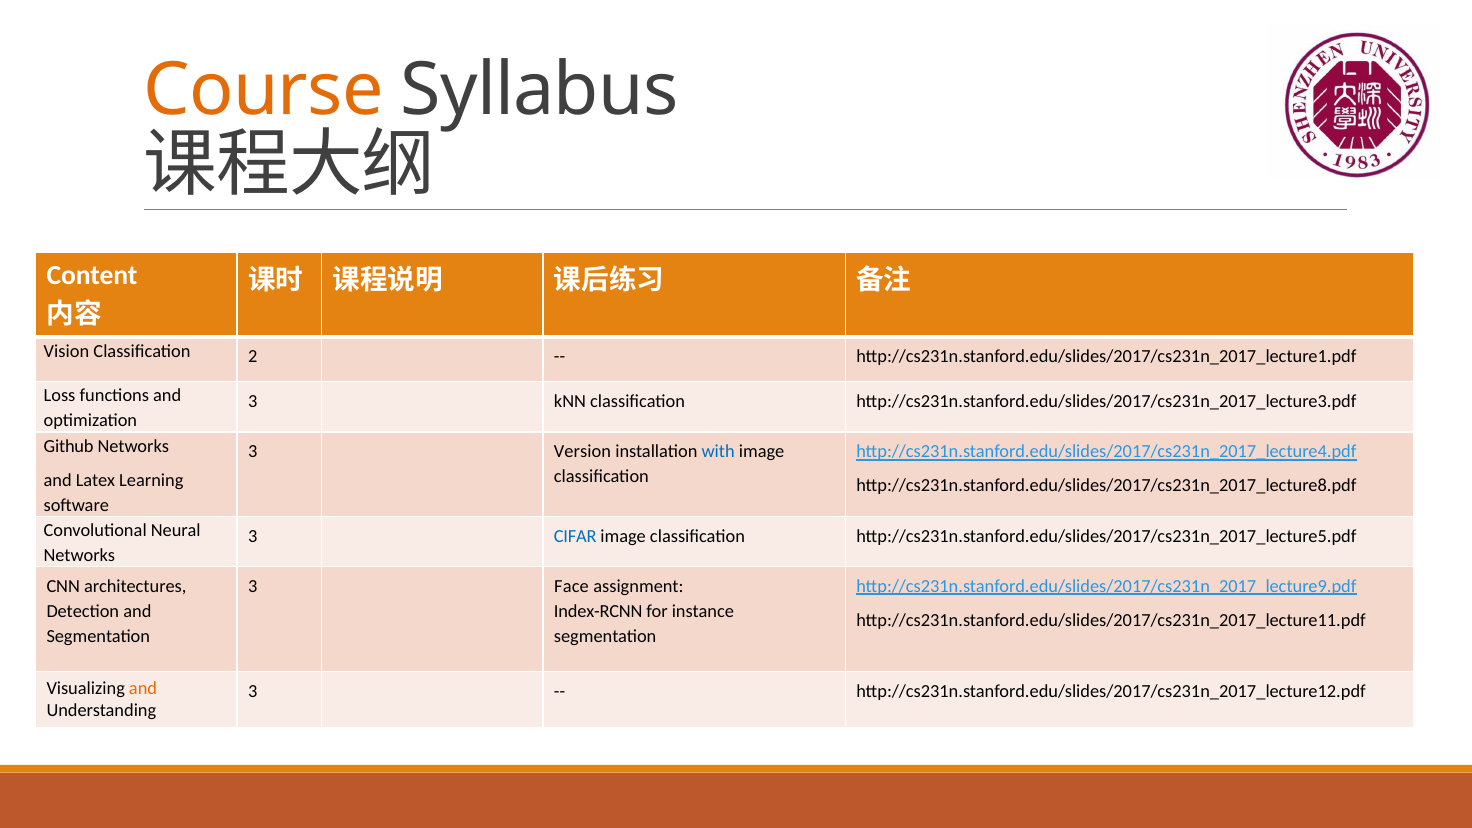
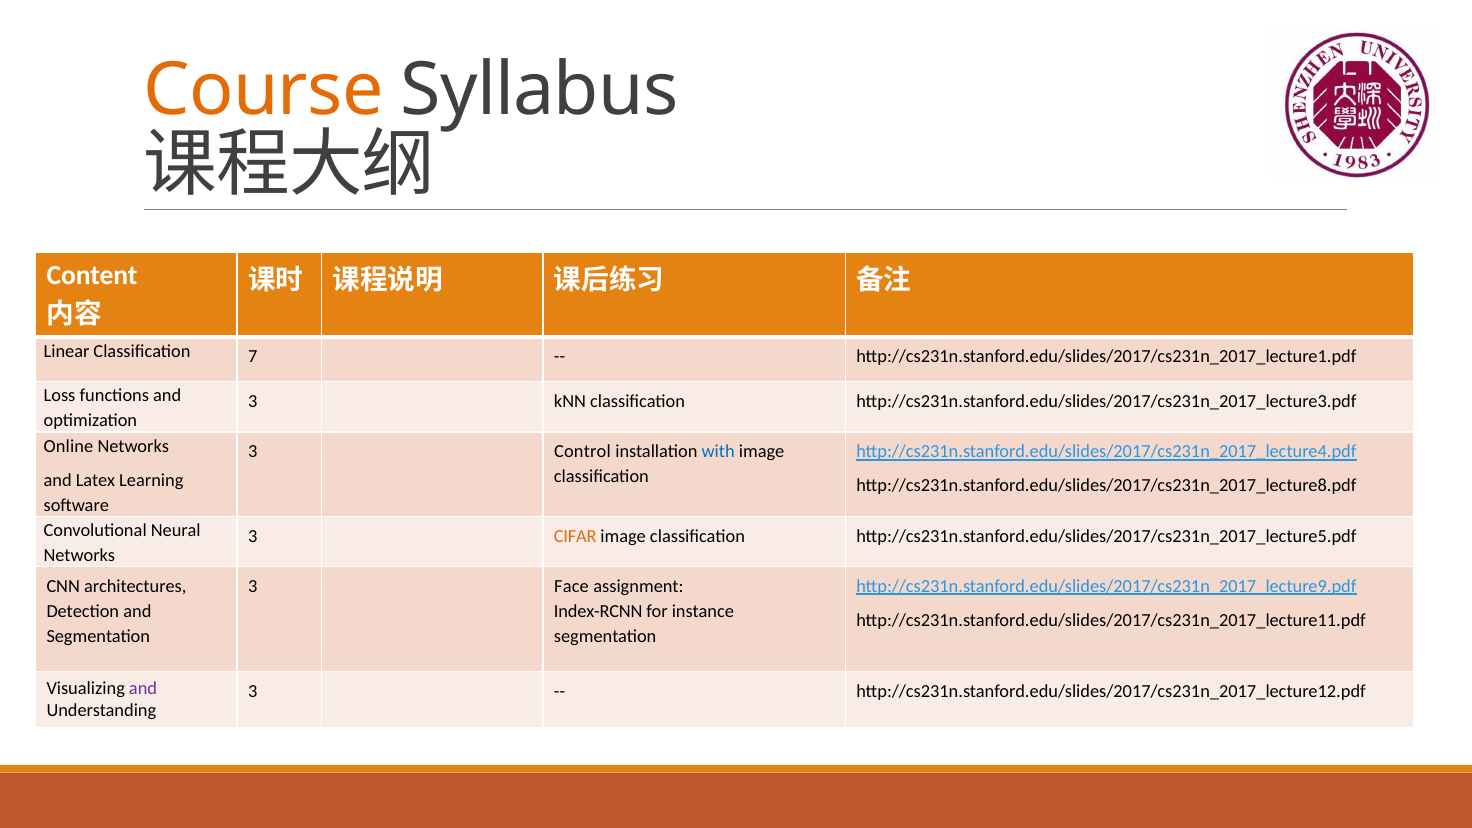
Vision: Vision -> Linear
2: 2 -> 7
Github: Github -> Online
Version: Version -> Control
CIFAR colour: blue -> orange
and at (143, 688) colour: orange -> purple
